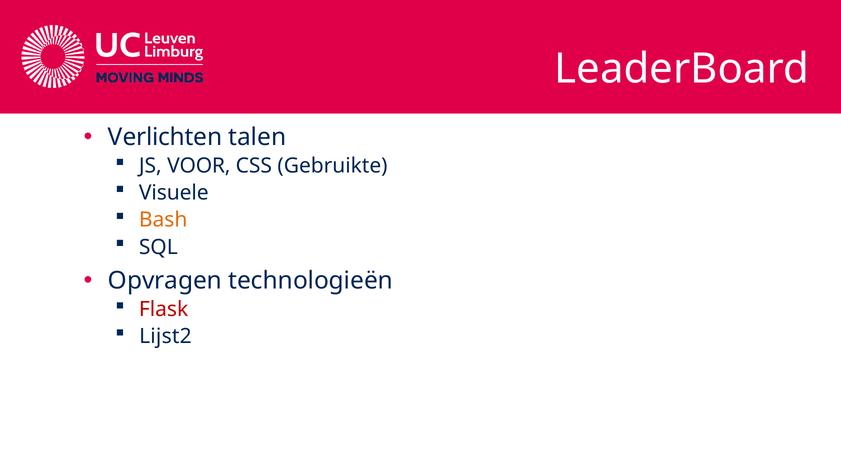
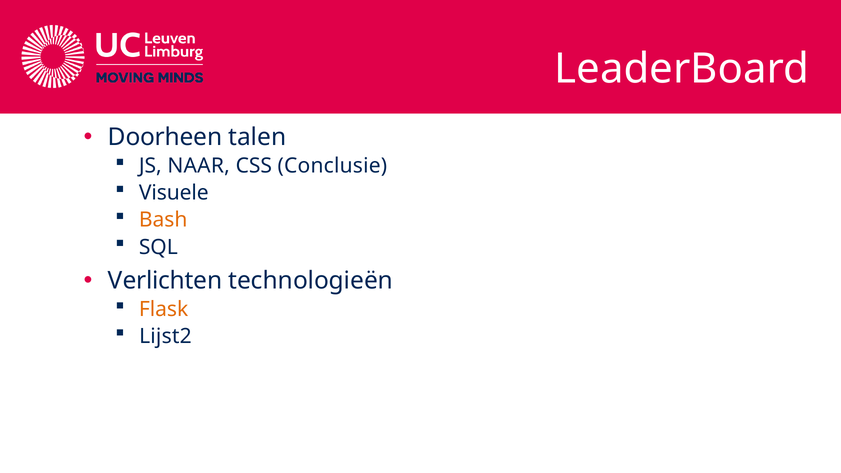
Verlichten: Verlichten -> Doorheen
VOOR: VOOR -> NAAR
Gebruikte: Gebruikte -> Conclusie
Opvragen: Opvragen -> Verlichten
Flask colour: red -> orange
